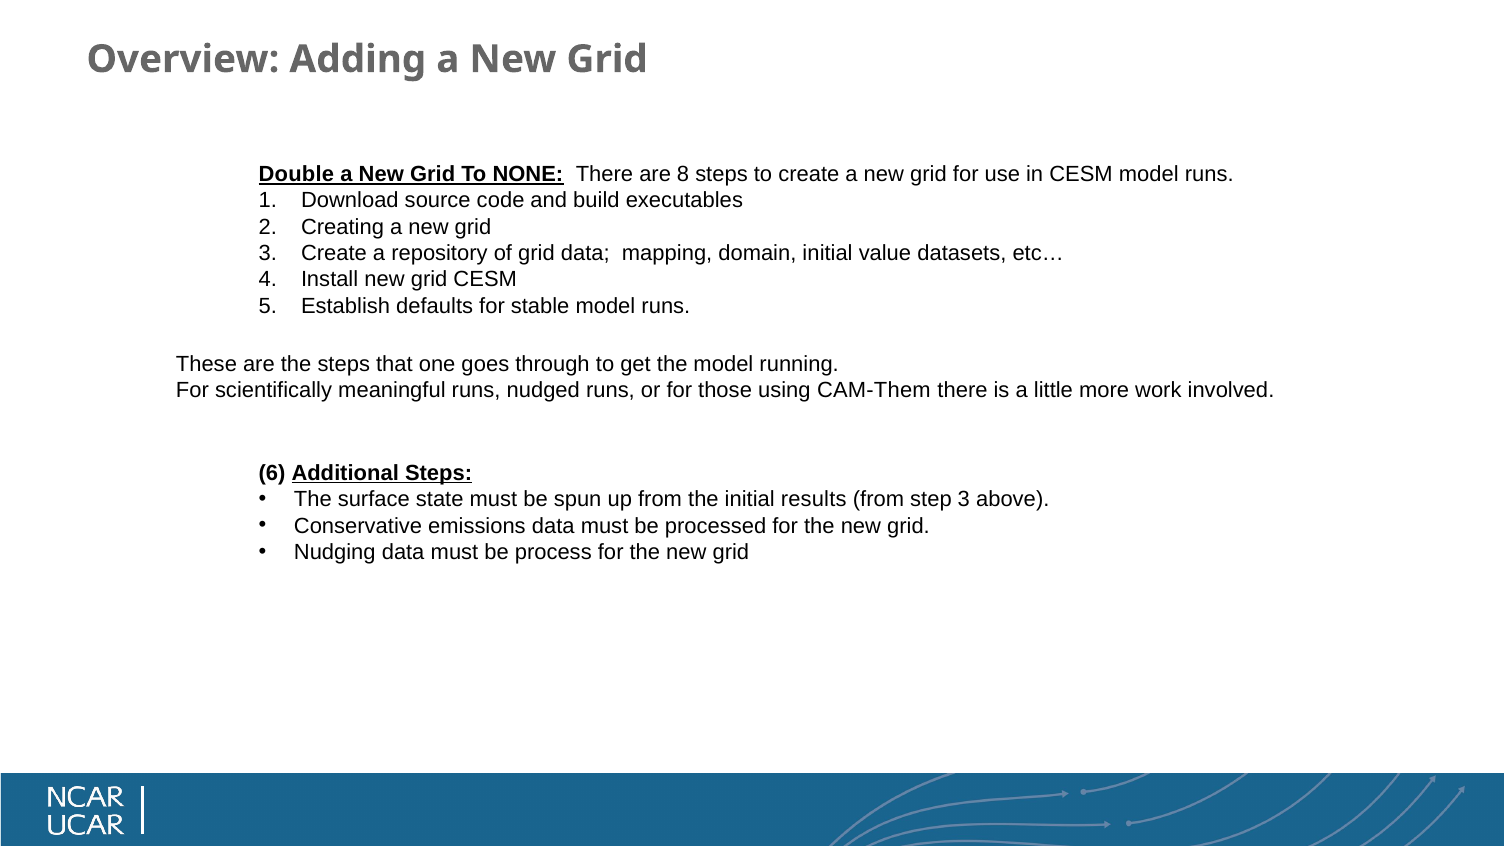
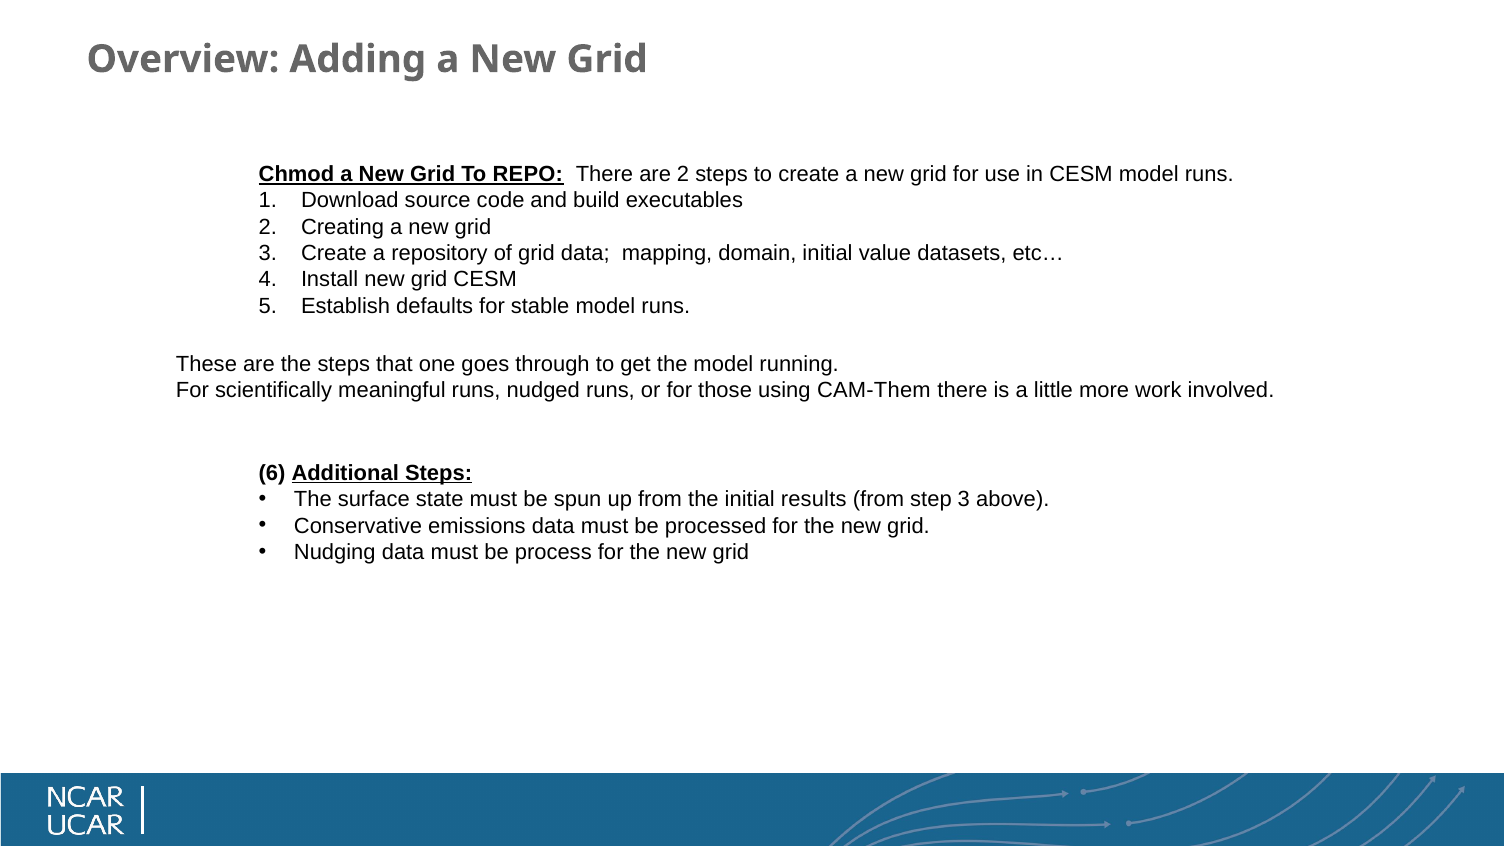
Double: Double -> Chmod
NONE: NONE -> REPO
are 8: 8 -> 2
